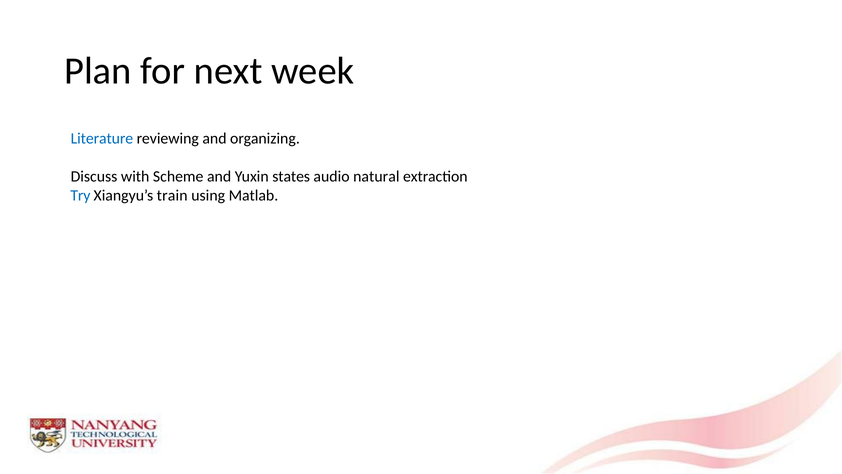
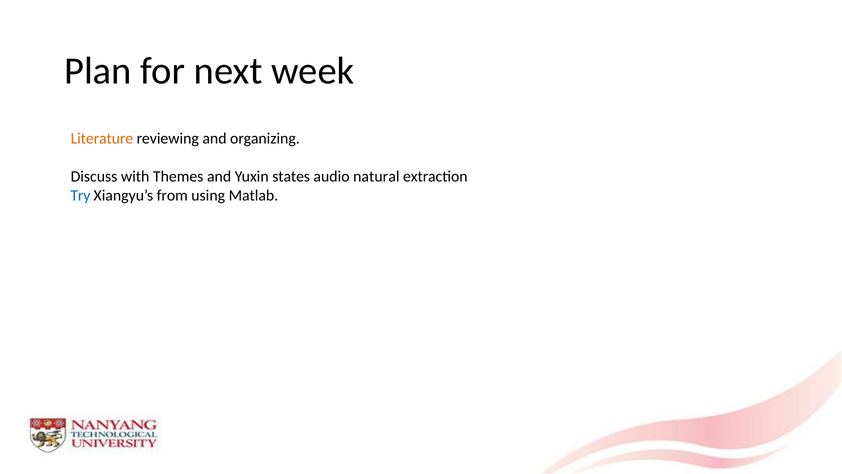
Literature colour: blue -> orange
Scheme: Scheme -> Themes
train: train -> from
